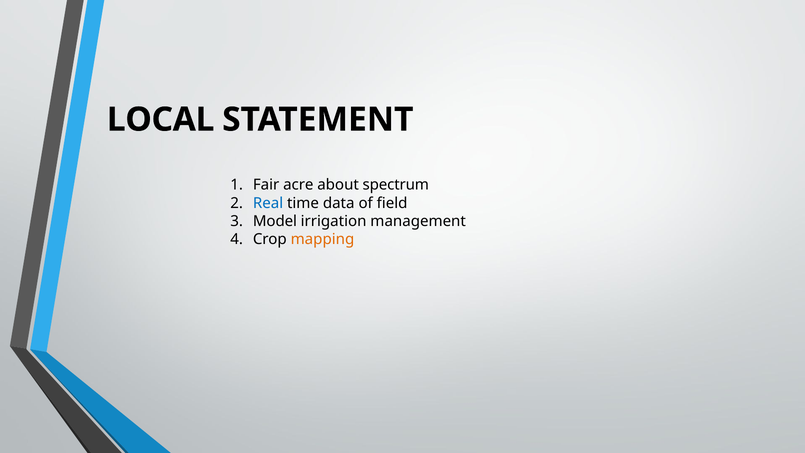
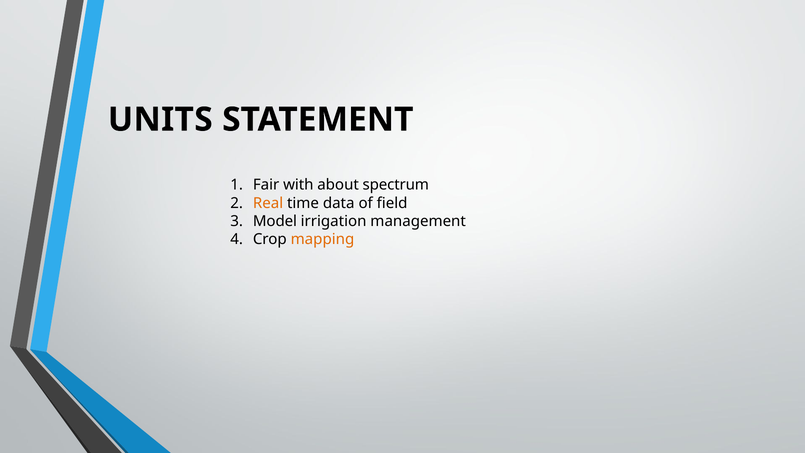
LOCAL: LOCAL -> UNITS
acre: acre -> with
Real colour: blue -> orange
